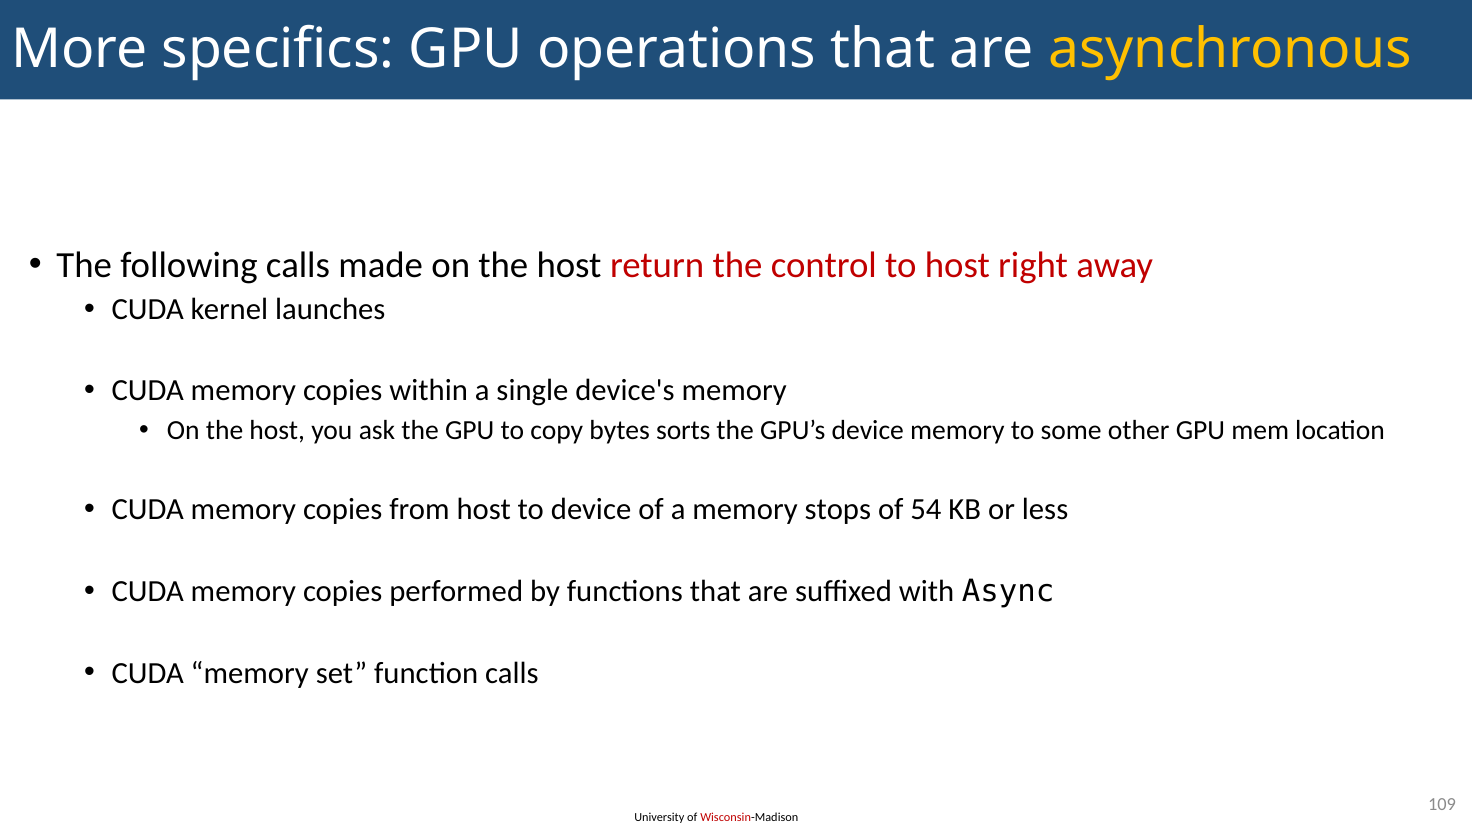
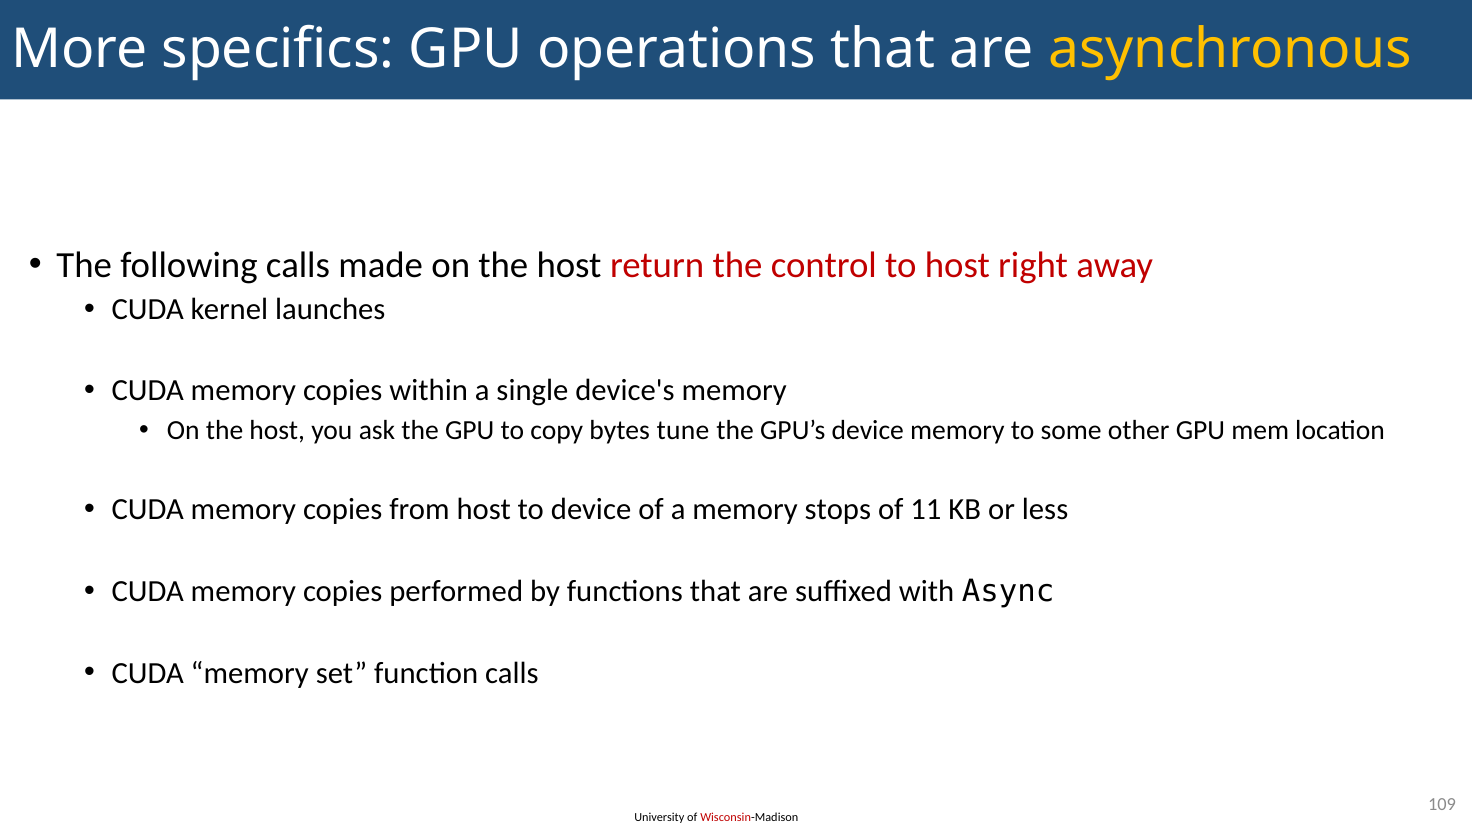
sorts: sorts -> tune
54: 54 -> 11
